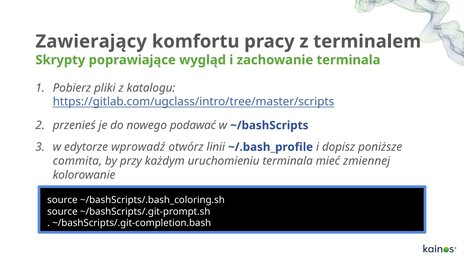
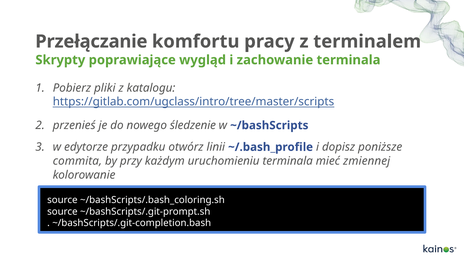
Zawierający: Zawierający -> Przełączanie
podawać: podawać -> śledzenie
wprowadź: wprowadź -> przypadku
